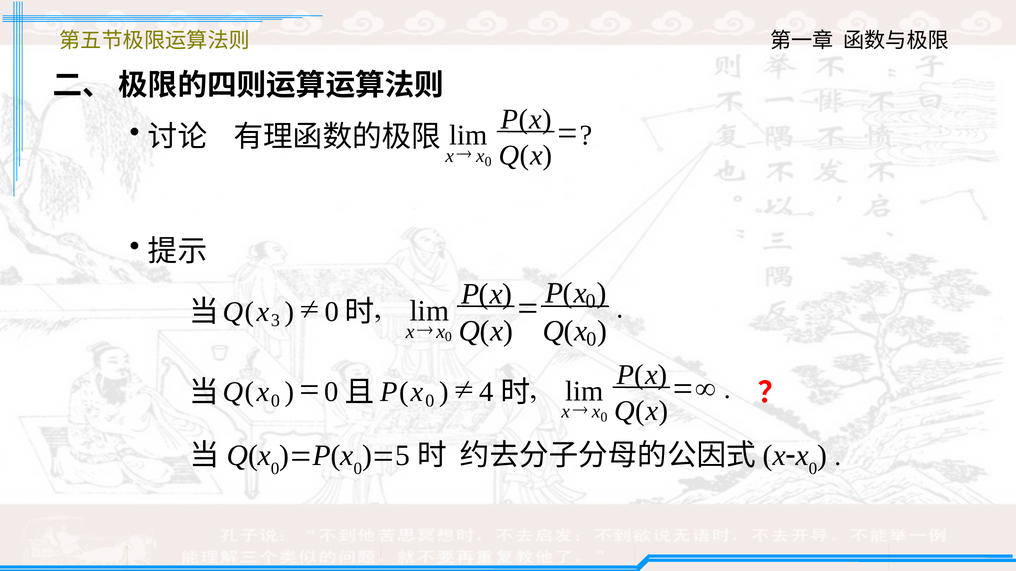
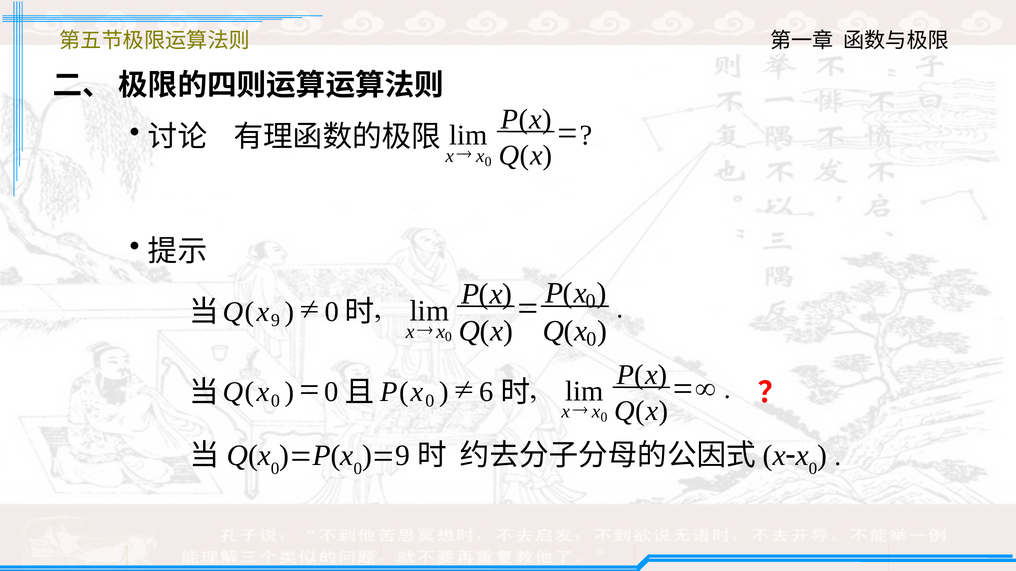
3 at (275, 321): 3 -> 9
4: 4 -> 6
5 at (403, 456): 5 -> 9
